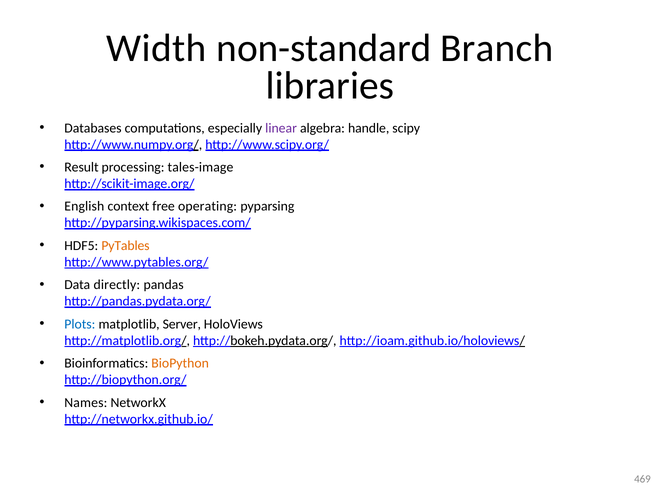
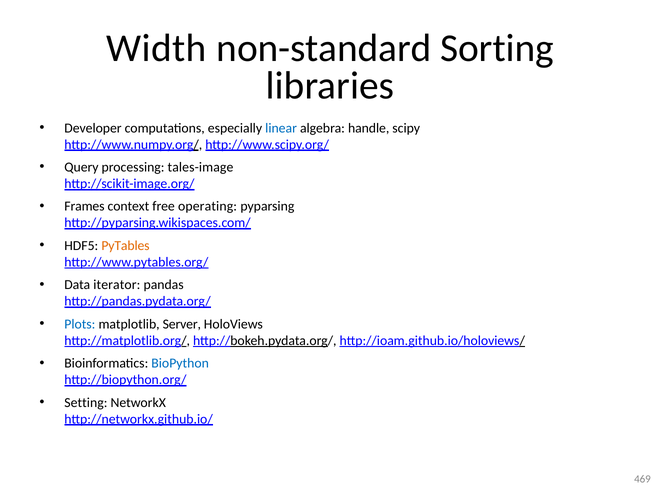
Branch: Branch -> Sorting
Databases: Databases -> Developer
linear colour: purple -> blue
Result: Result -> Query
English: English -> Frames
directly: directly -> iterator
BioPython colour: orange -> blue
Names: Names -> Setting
